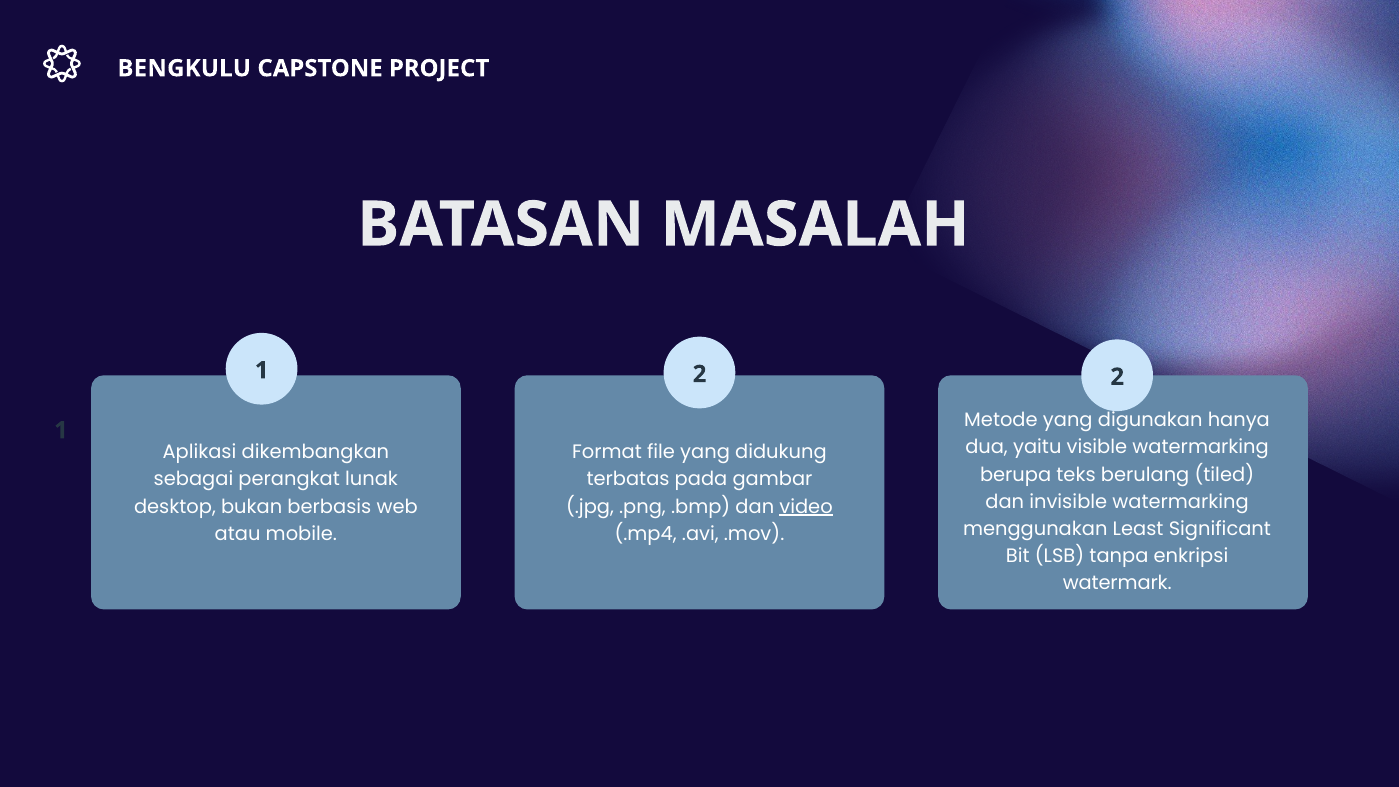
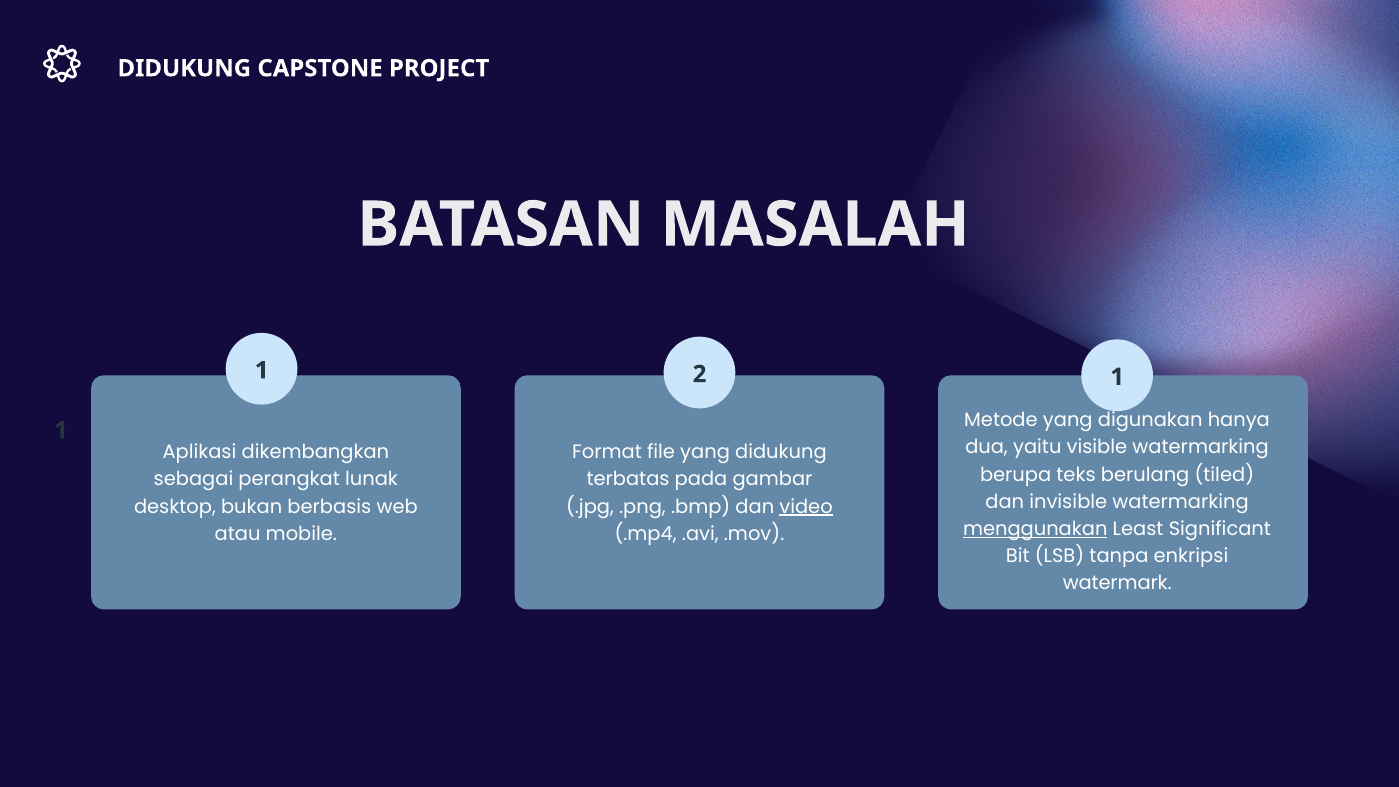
BENGKULU at (184, 68): BENGKULU -> DIDUKUNG
2 2: 2 -> 1
menggunakan underline: none -> present
